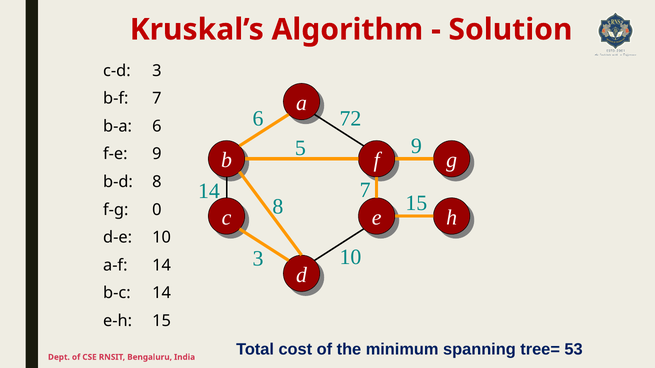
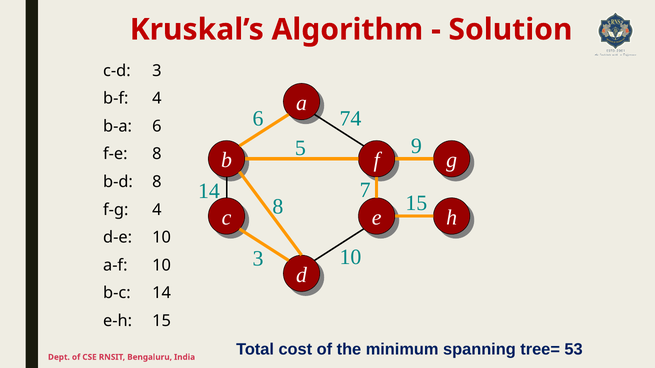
b-f 7: 7 -> 4
72: 72 -> 74
f-e 9: 9 -> 8
f-g 0: 0 -> 4
a-f 14: 14 -> 10
